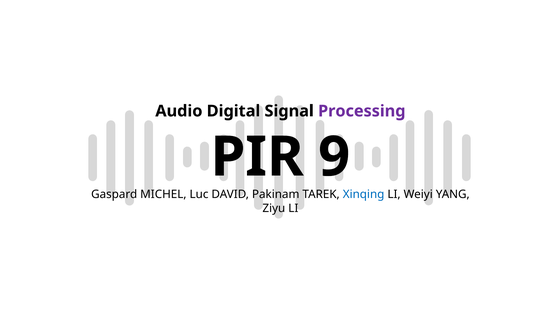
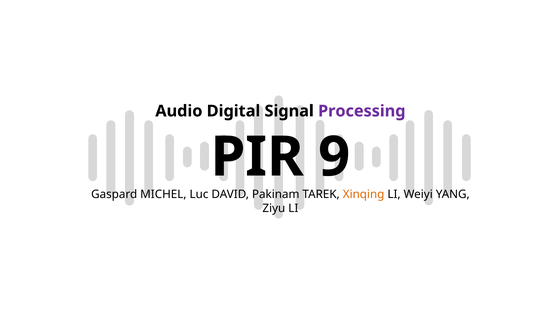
Xinqing colour: blue -> orange
